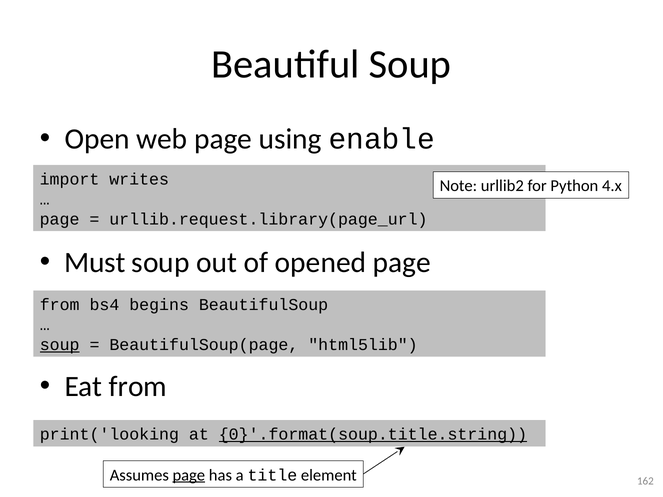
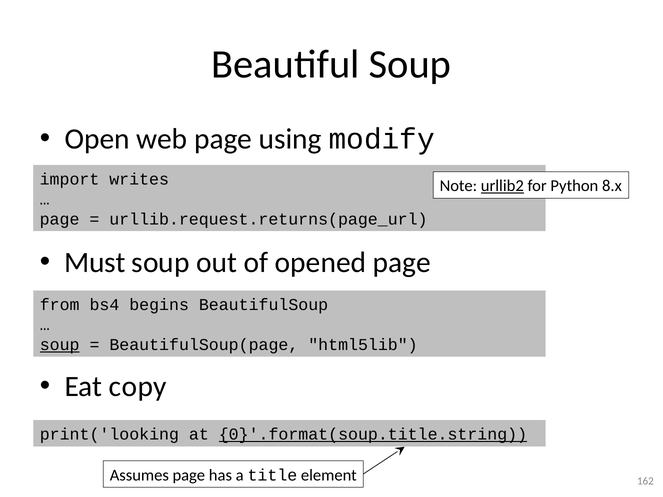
enable: enable -> modify
urllib2 underline: none -> present
4.x: 4.x -> 8.x
urllib.request.library(page_url: urllib.request.library(page_url -> urllib.request.returns(page_url
Eat from: from -> copy
page at (189, 475) underline: present -> none
